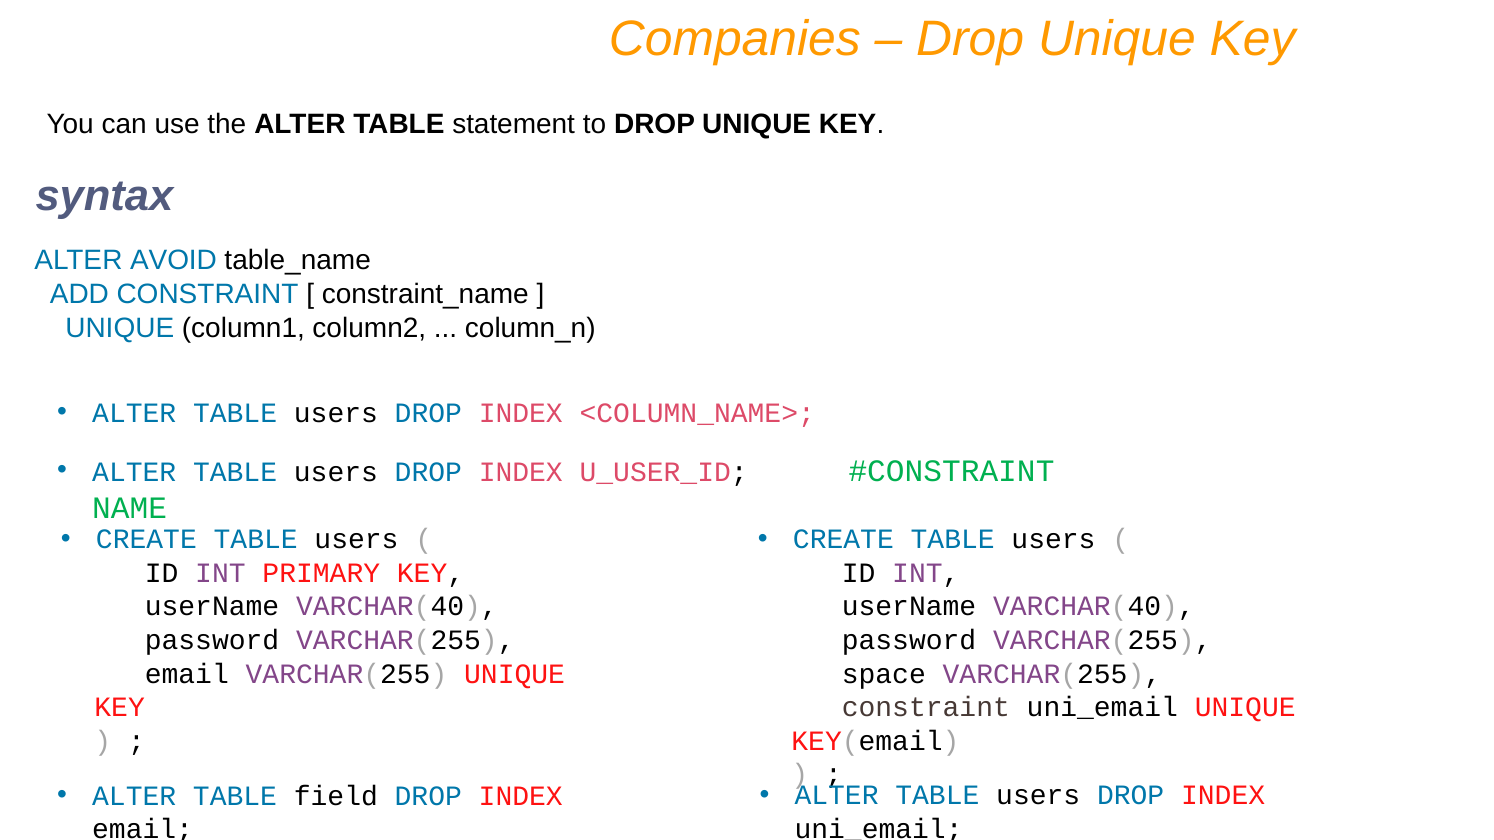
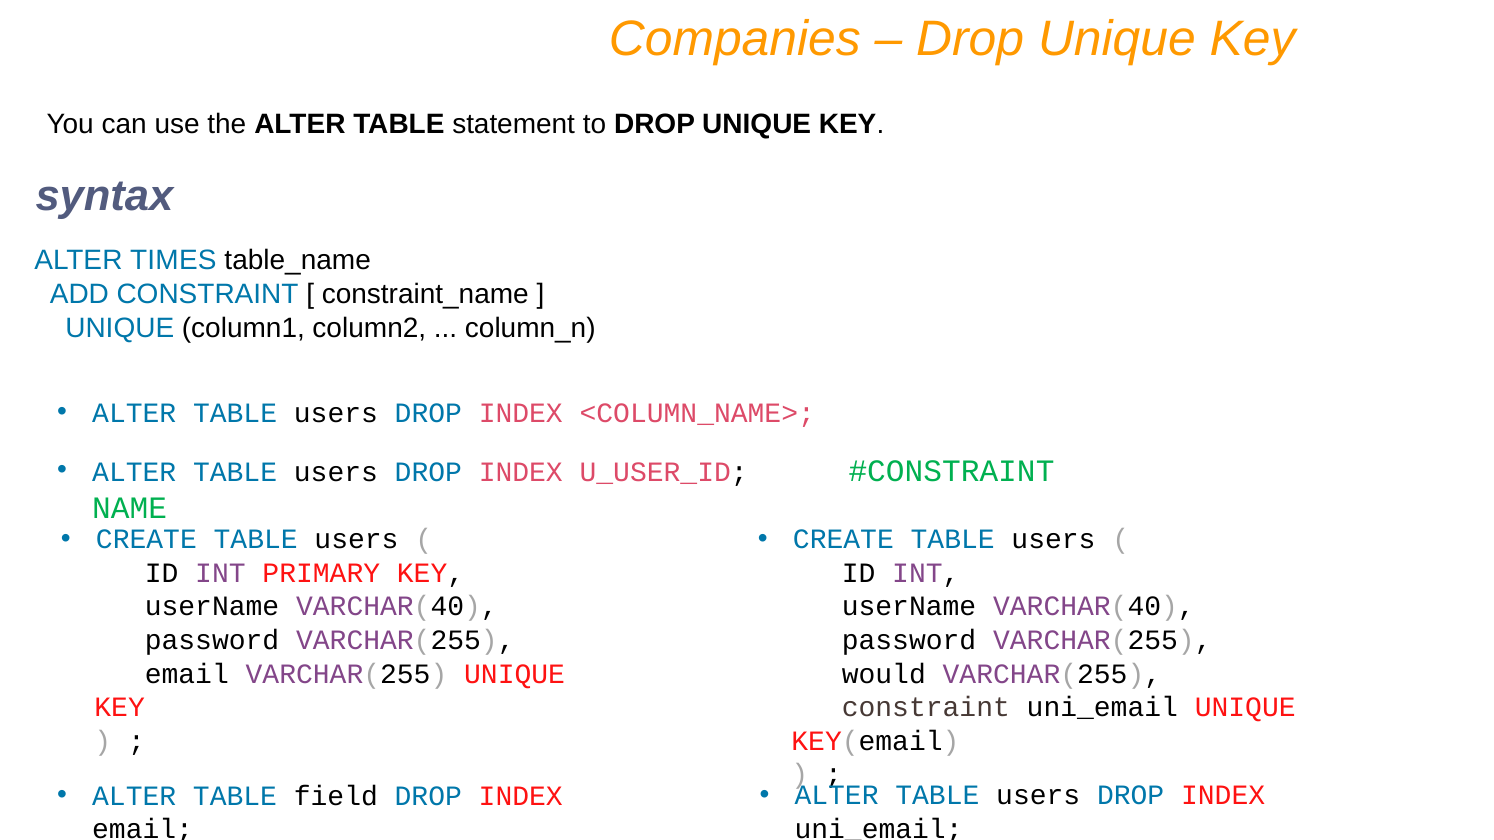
AVOID: AVOID -> TIMES
space: space -> would
